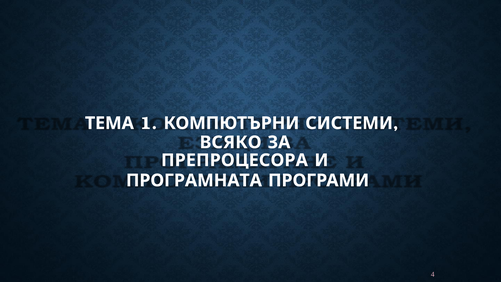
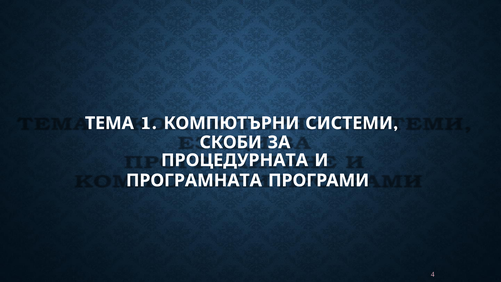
ВСЯКО: ВСЯКО -> СКОБИ
ПРЕПРОЦЕСОРА: ПРЕПРОЦЕСОРА -> ПРОЦЕДУРНАТА
